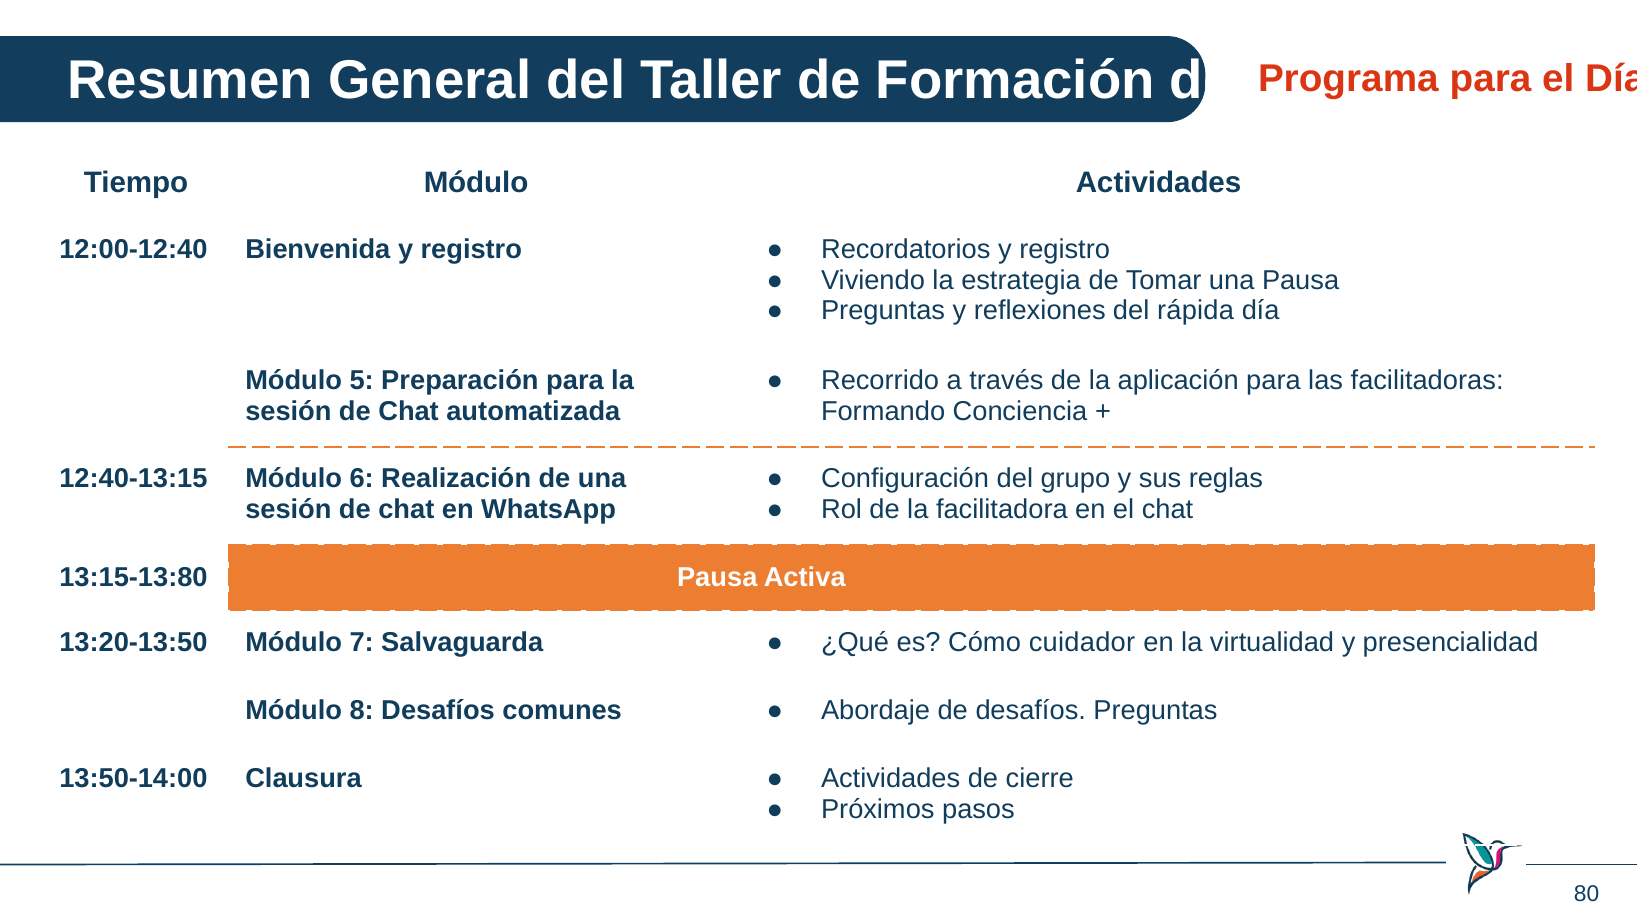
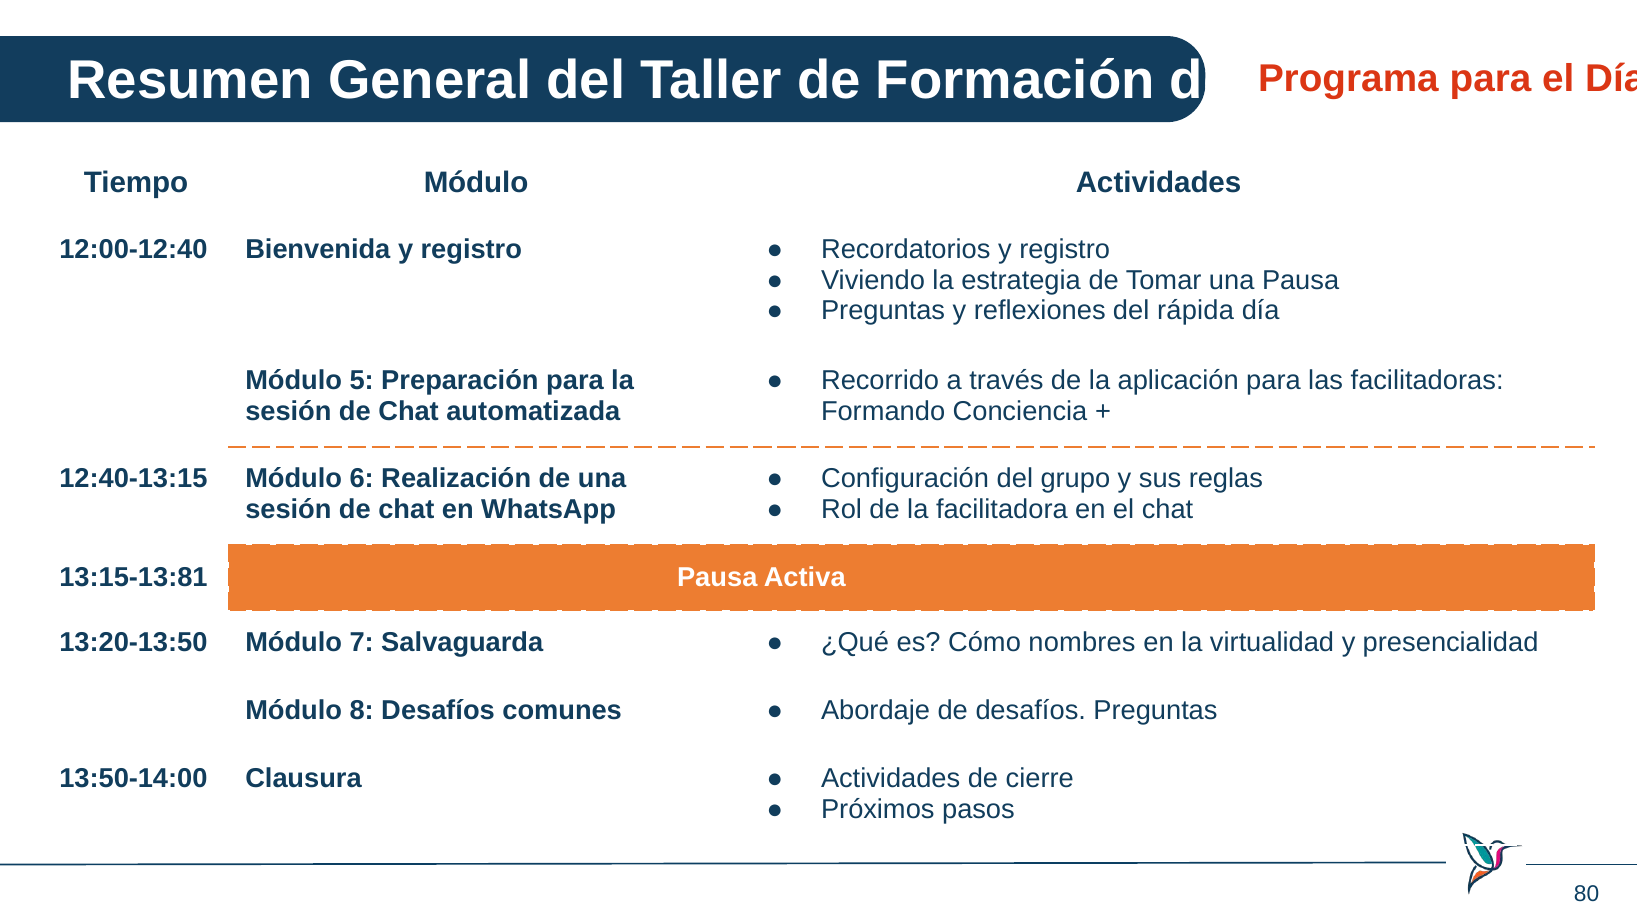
13:15-13:80: 13:15-13:80 -> 13:15-13:81
cuidador: cuidador -> nombres
